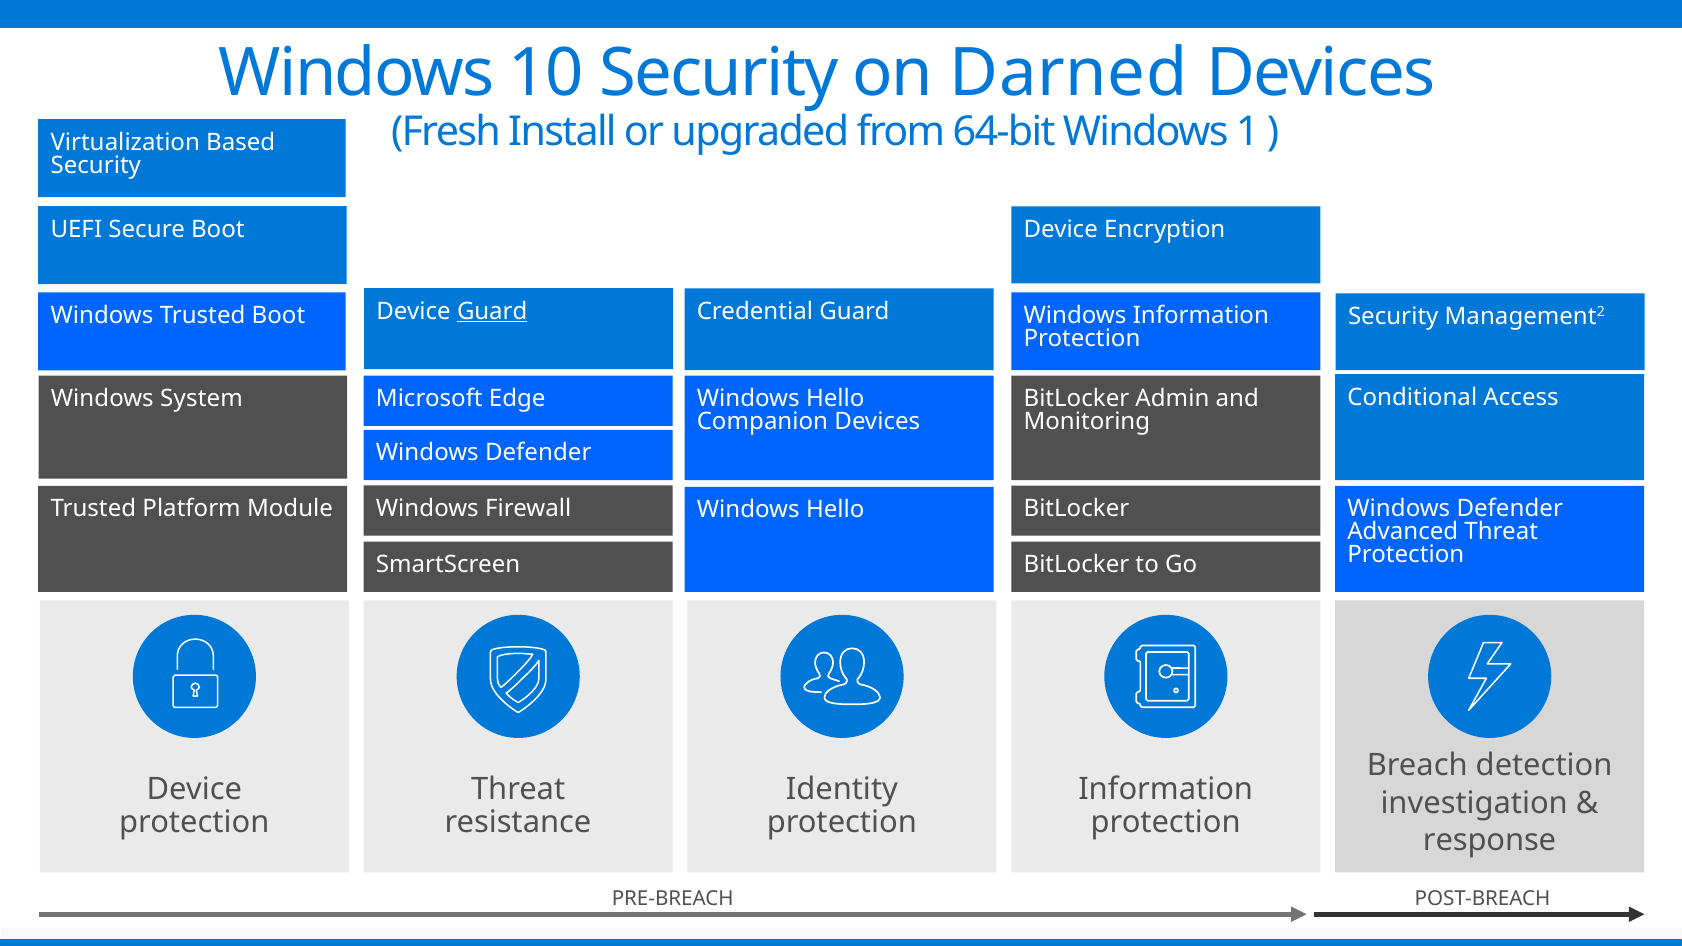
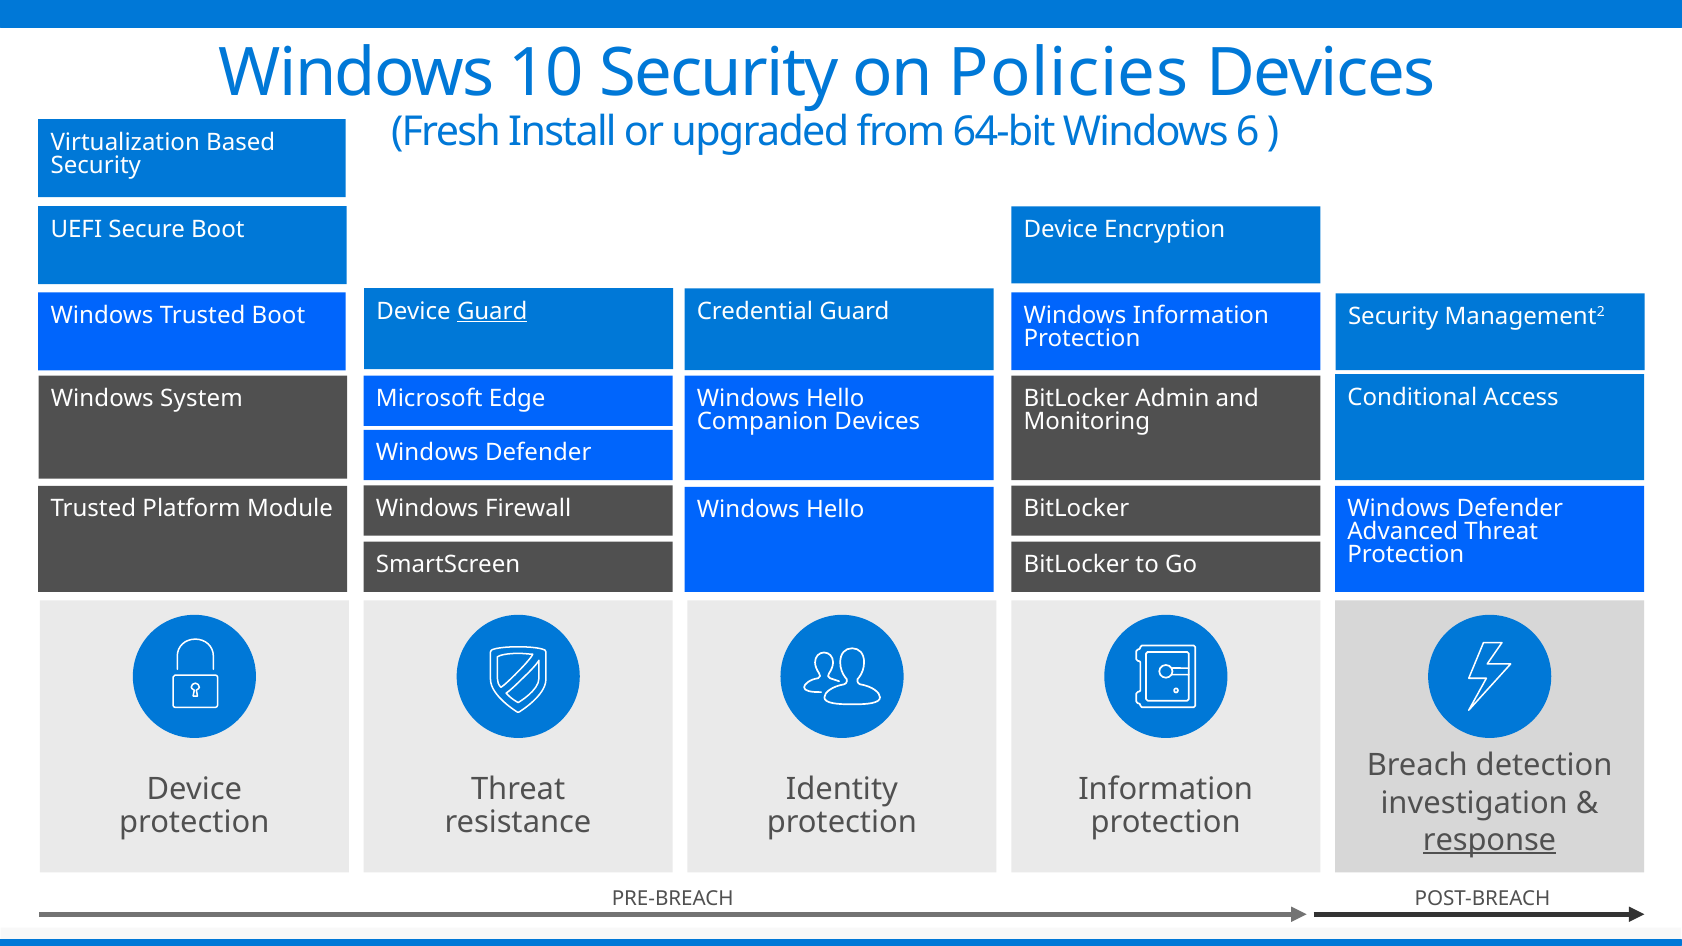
Darned: Darned -> Policies
1: 1 -> 6
response underline: none -> present
